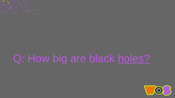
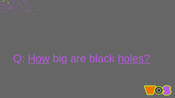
How underline: none -> present
